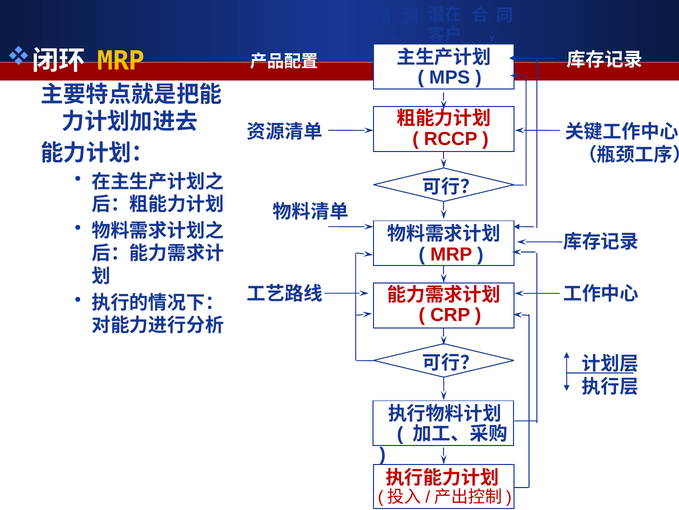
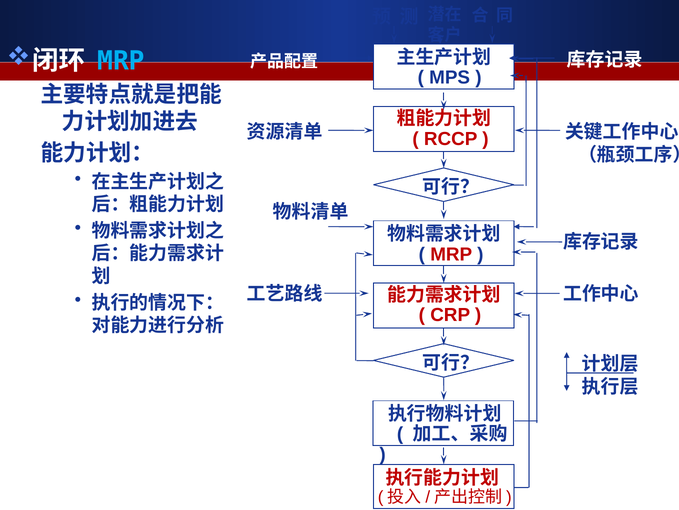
MRP at (121, 61) colour: yellow -> light blue
